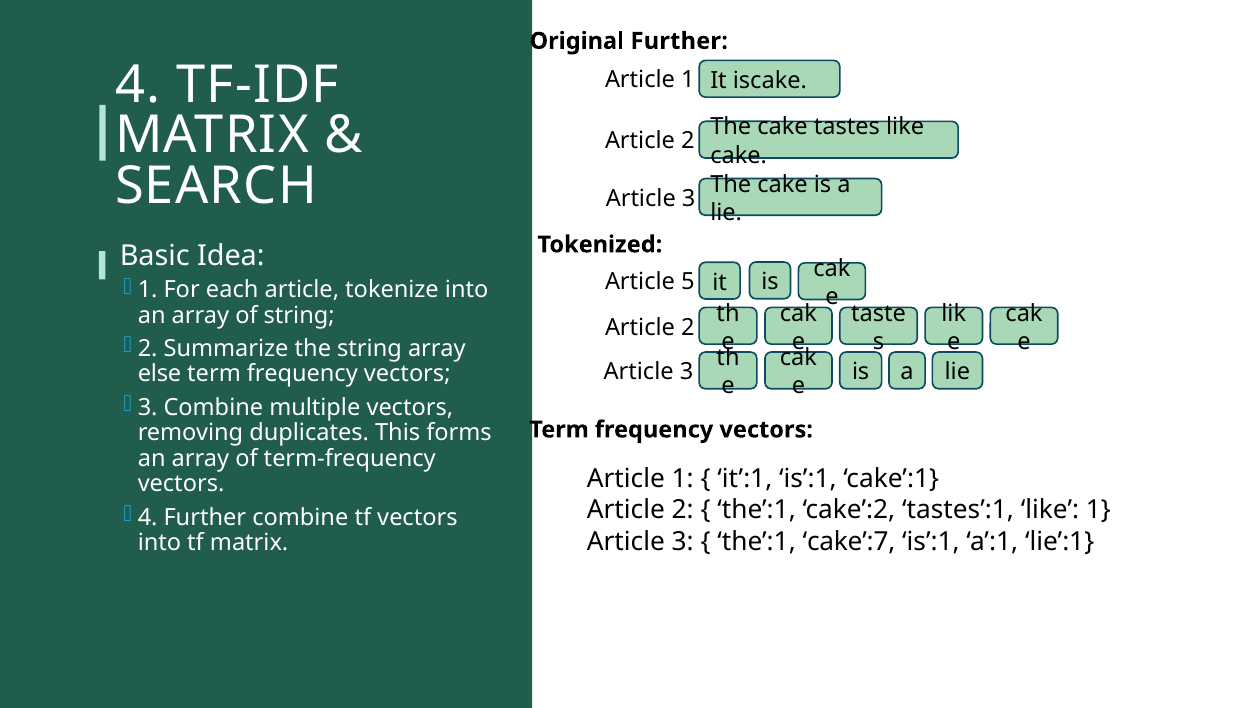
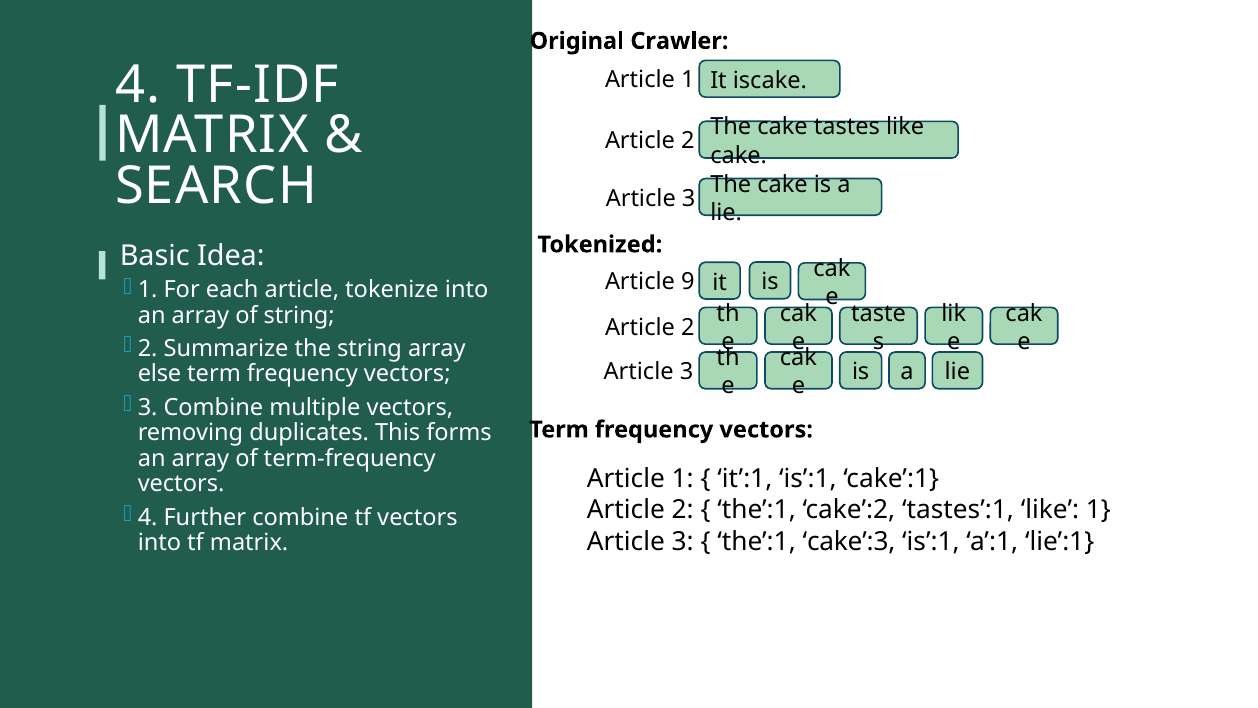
Original Further: Further -> Crawler
5: 5 -> 9
cake’:7: cake’:7 -> cake’:3
